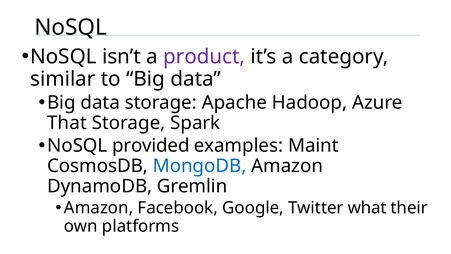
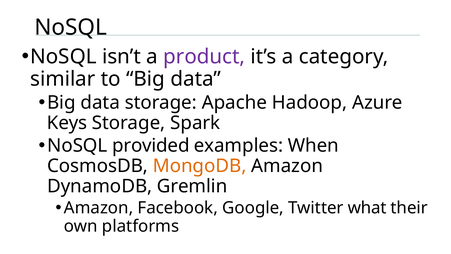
That: That -> Keys
Maint: Maint -> When
MongoDB colour: blue -> orange
